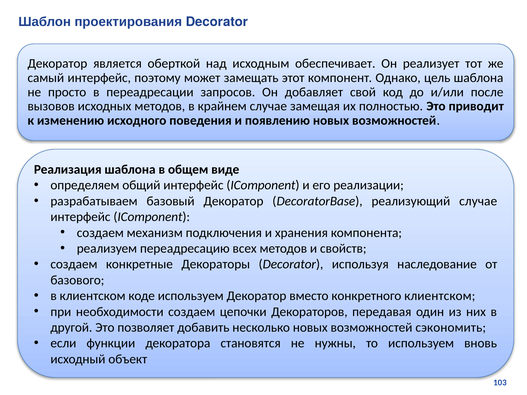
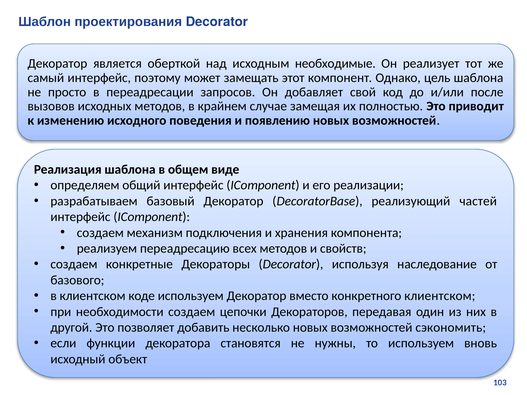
обеспечивает: обеспечивает -> необходимые
реализующий случае: случае -> частей
